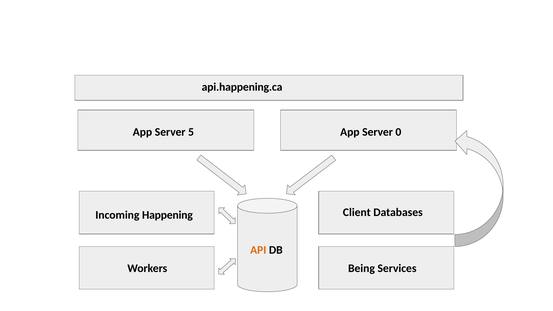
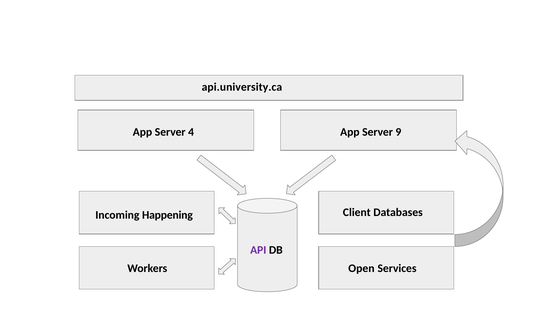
api.happening.ca: api.happening.ca -> api.university.ca
5: 5 -> 4
0: 0 -> 9
API colour: orange -> purple
Being: Being -> Open
